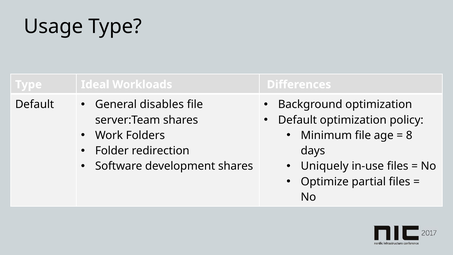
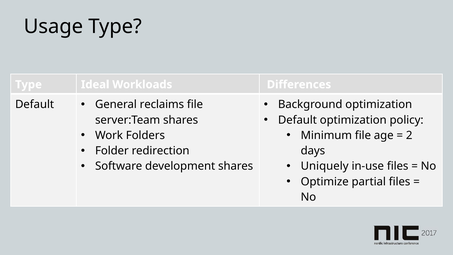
disables: disables -> reclaims
8: 8 -> 2
